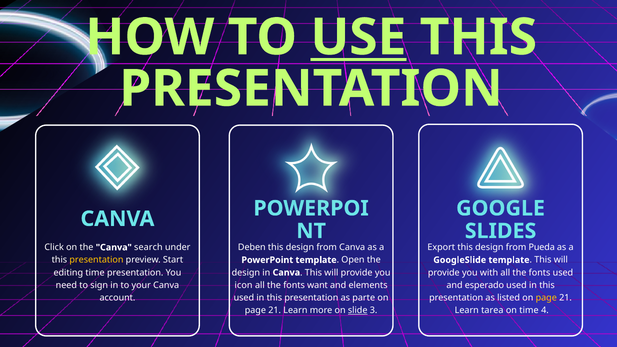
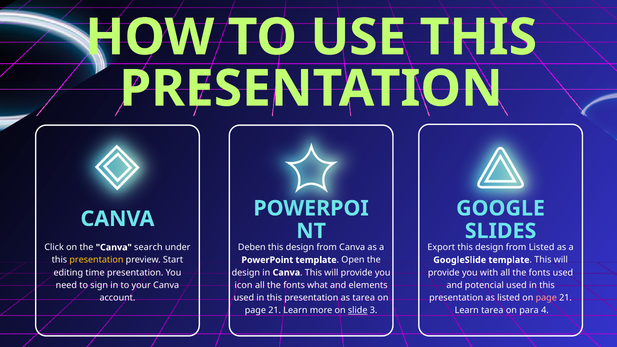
USE underline: present -> none
Pueda at (542, 247): Pueda -> Listed
want: want -> what
esperado: esperado -> potencial
as parte: parte -> tarea
page at (546, 298) colour: yellow -> pink
on time: time -> para
